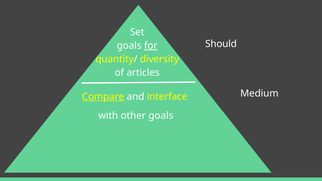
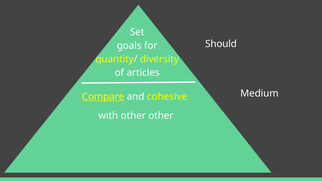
for underline: present -> none
interface: interface -> cohesive
other goals: goals -> other
